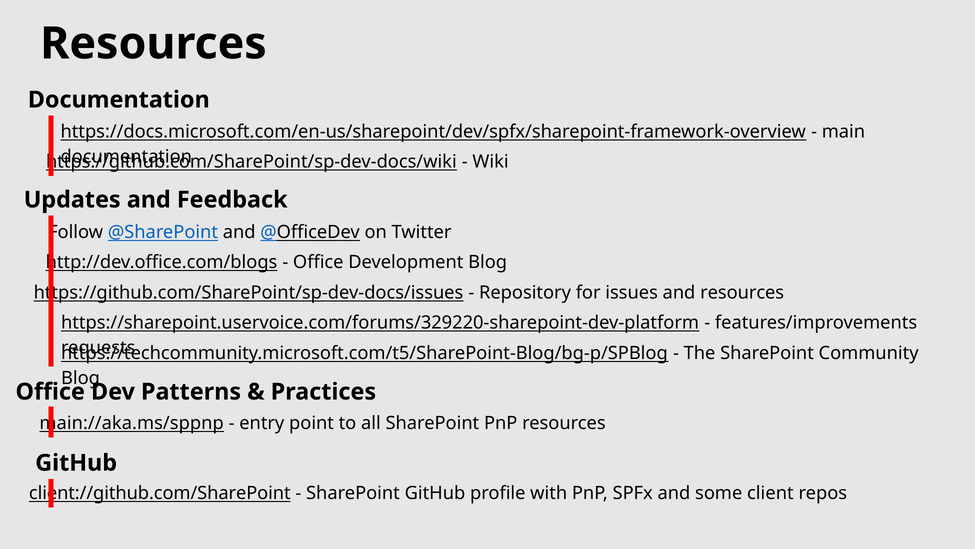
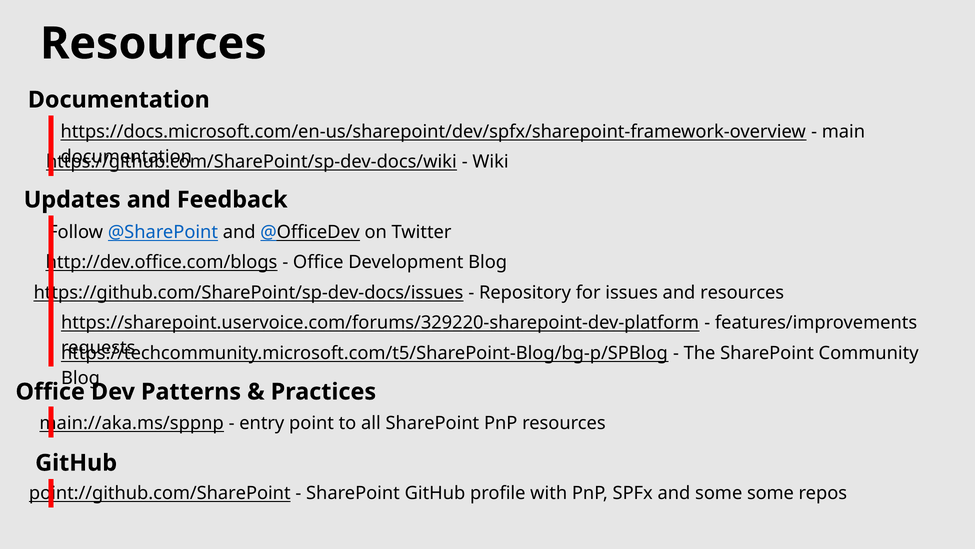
client://github.com/SharePoint: client://github.com/SharePoint -> point://github.com/SharePoint
some client: client -> some
